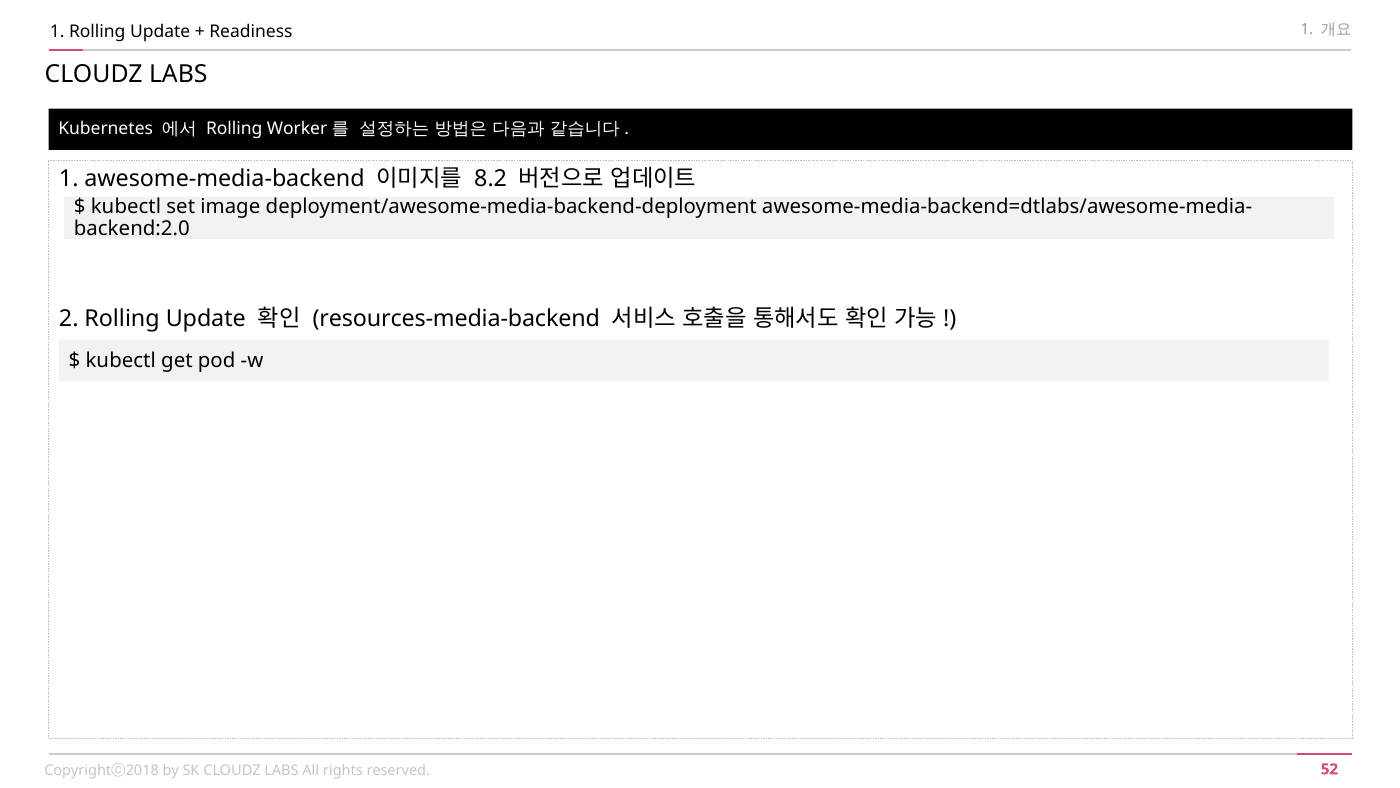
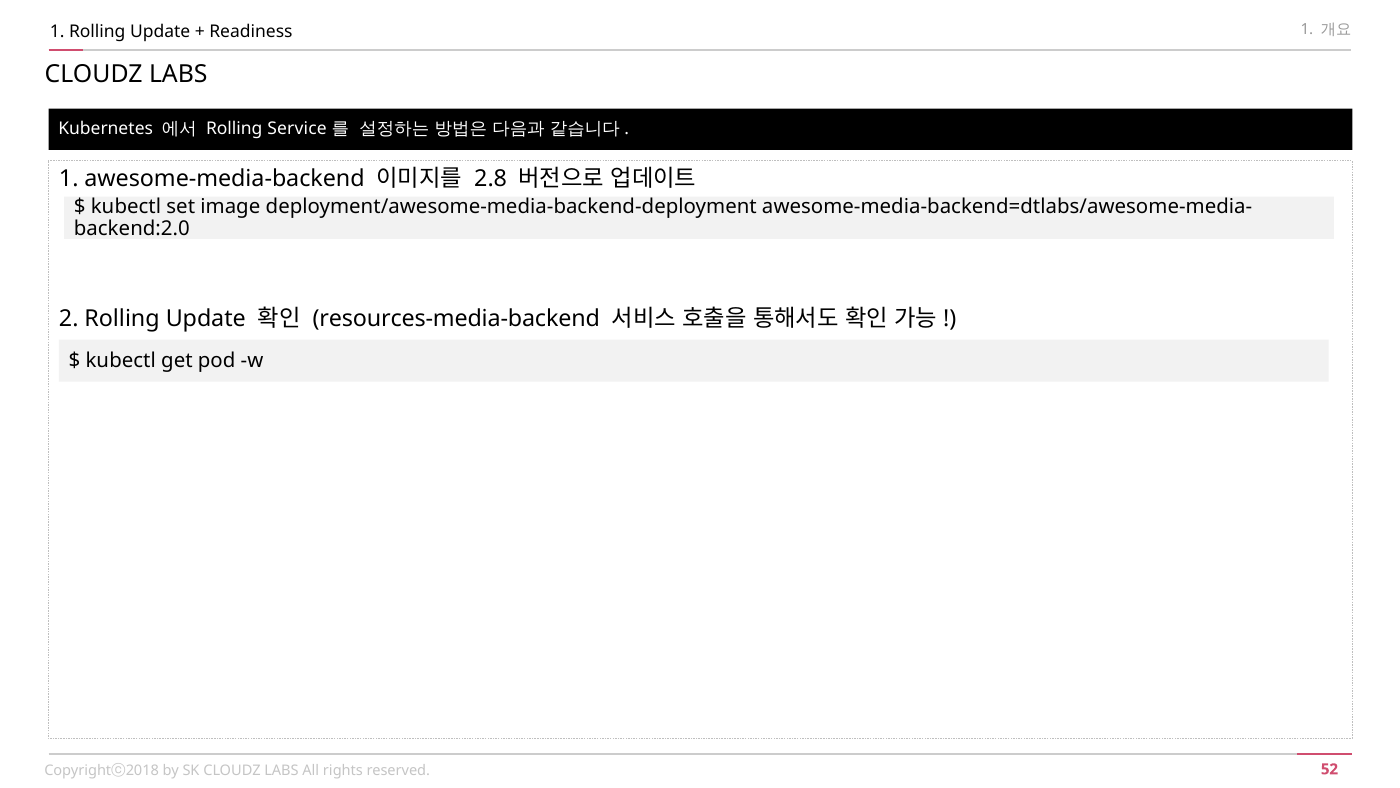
Worker: Worker -> Service
8.2: 8.2 -> 2.8
